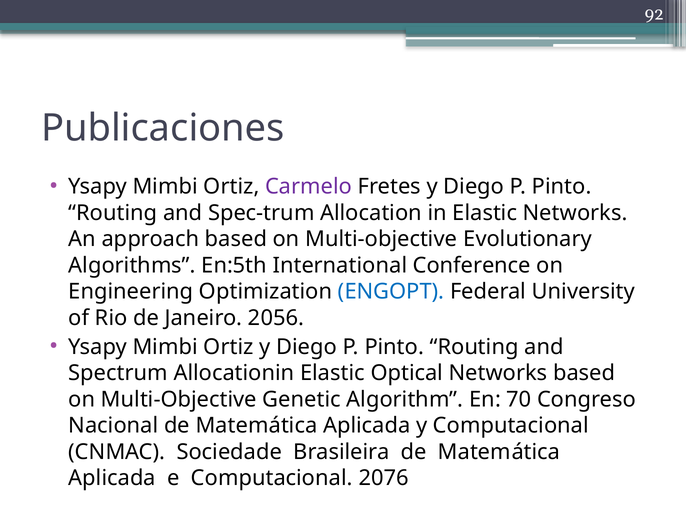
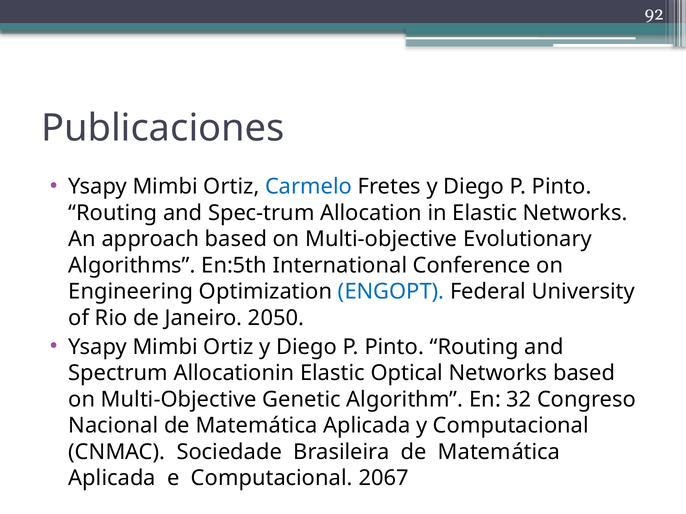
Carmelo colour: purple -> blue
2056: 2056 -> 2050
70: 70 -> 32
2076: 2076 -> 2067
